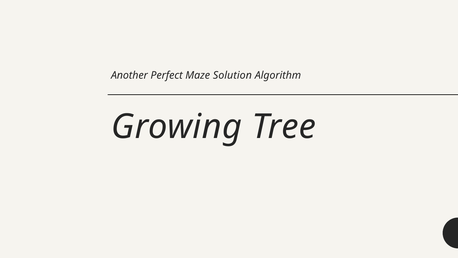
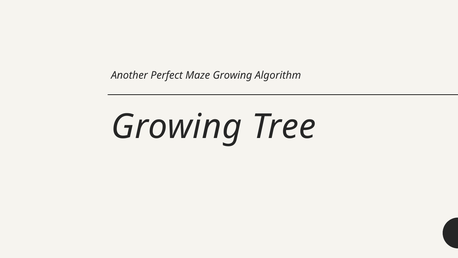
Maze Solution: Solution -> Growing
